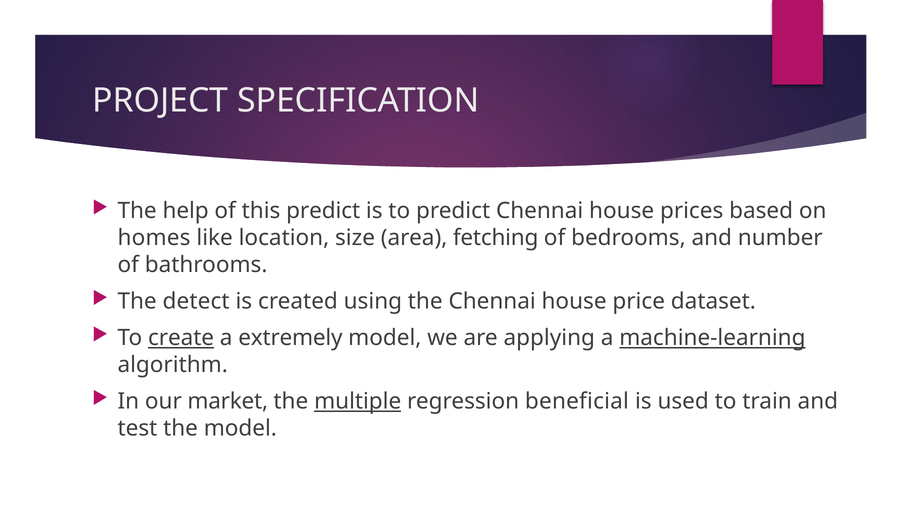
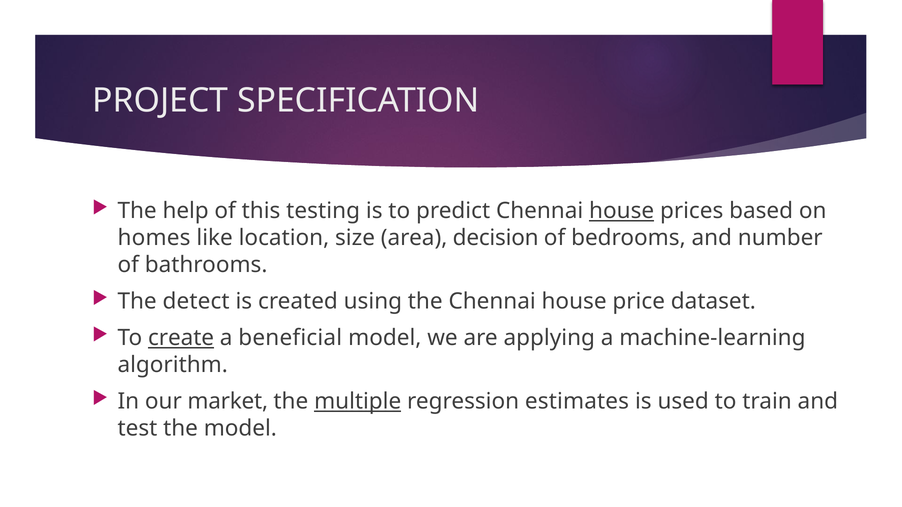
this predict: predict -> testing
house at (622, 211) underline: none -> present
fetching: fetching -> decision
extremely: extremely -> beneficial
machine-learning underline: present -> none
beneficial: beneficial -> estimates
